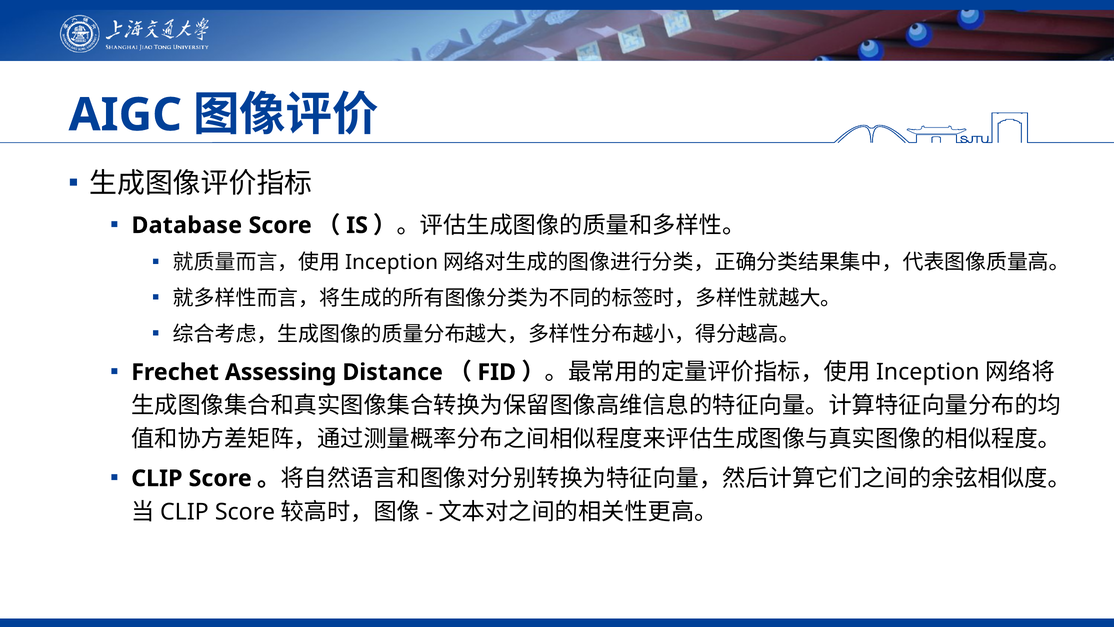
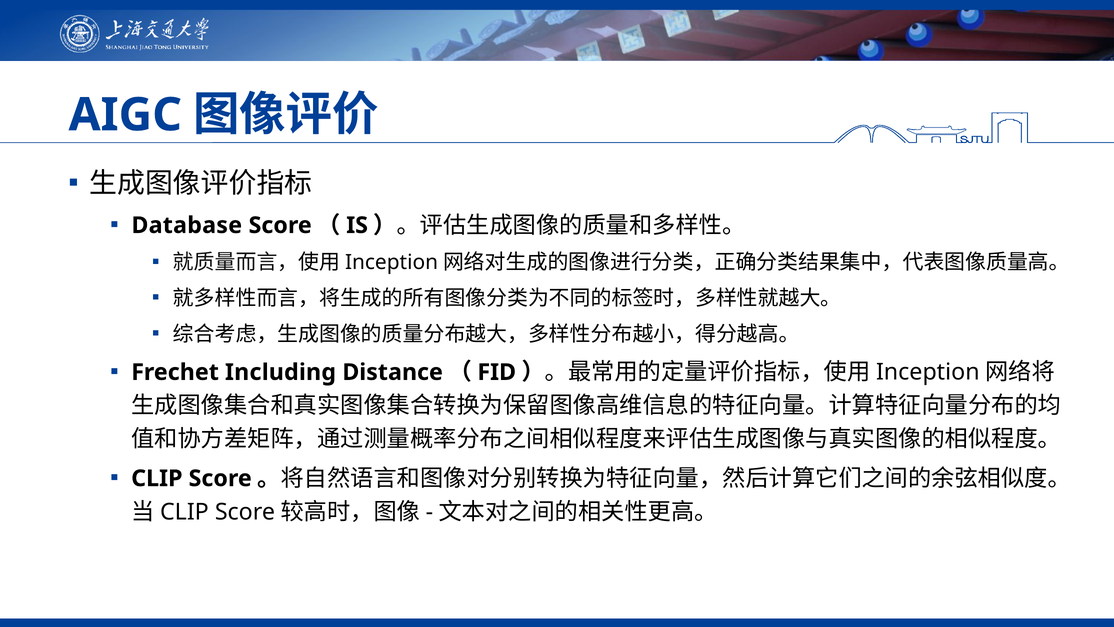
Assessing: Assessing -> Including
